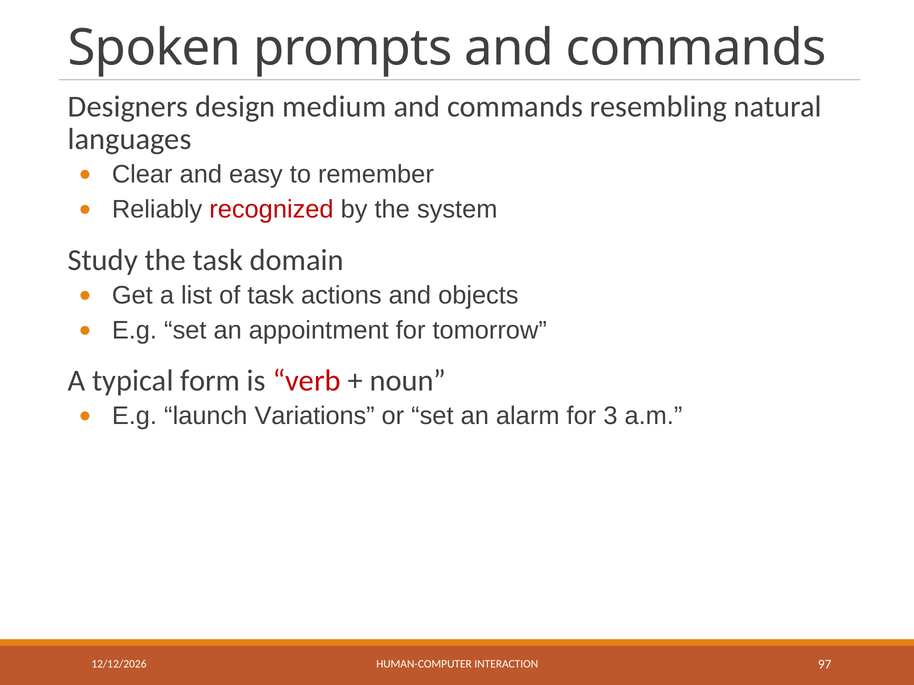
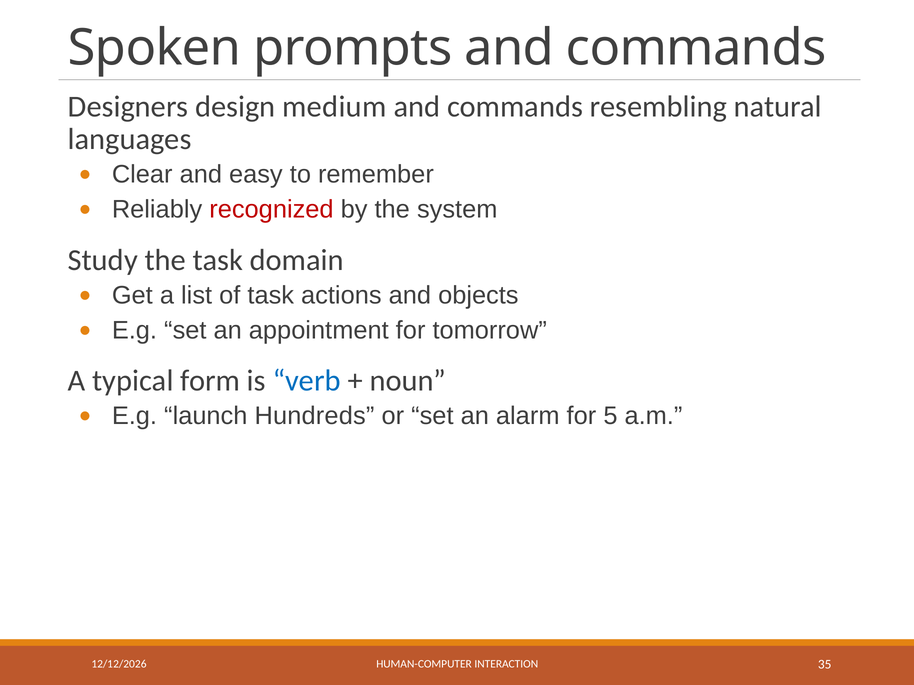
verb colour: red -> blue
Variations: Variations -> Hundreds
3: 3 -> 5
97: 97 -> 35
